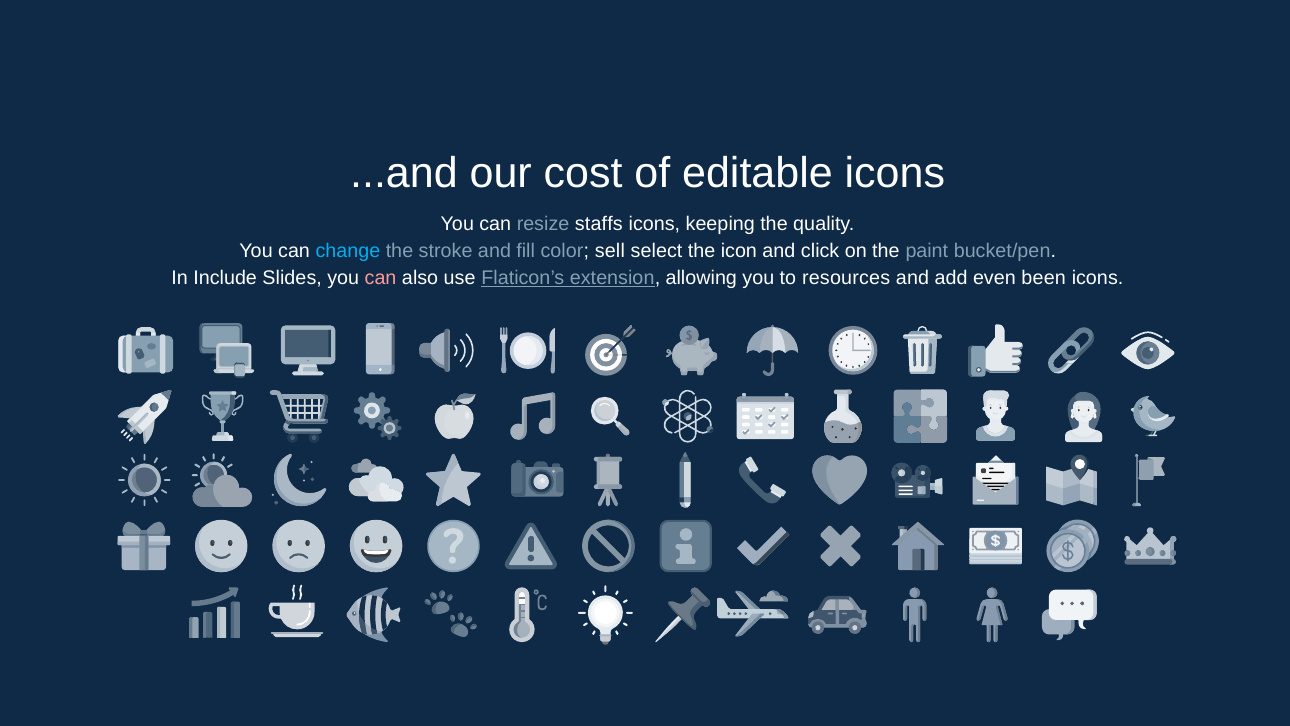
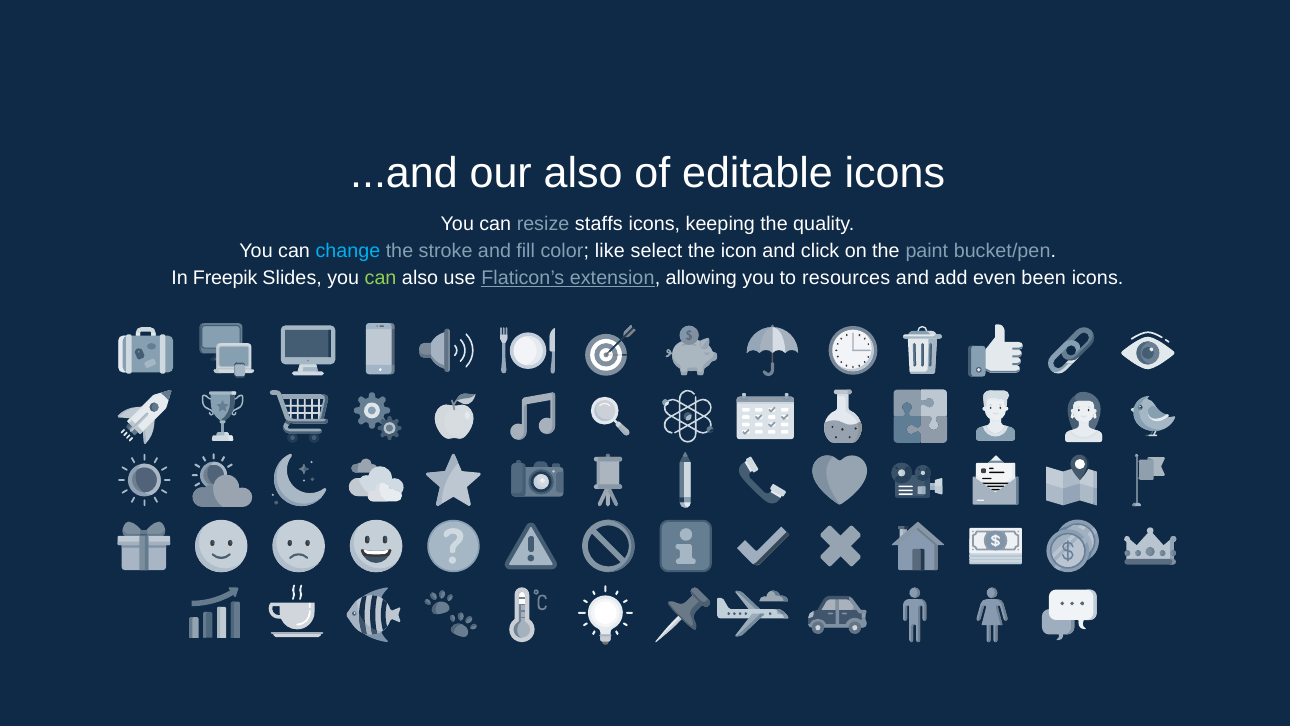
our cost: cost -> also
sell: sell -> like
Include: Include -> Freepik
can at (381, 278) colour: pink -> light green
